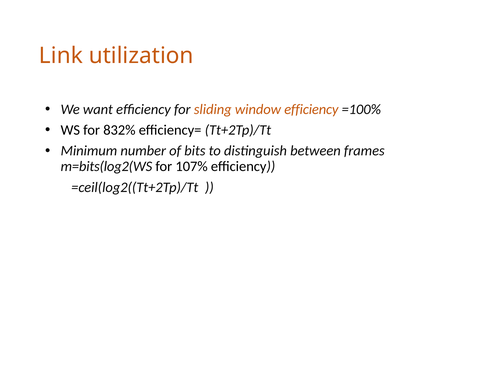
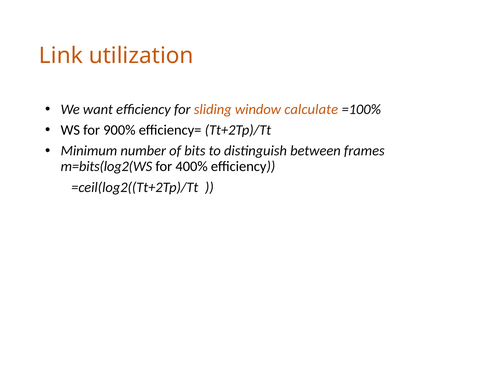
window efficiency: efficiency -> calculate
832%: 832% -> 900%
107%: 107% -> 400%
